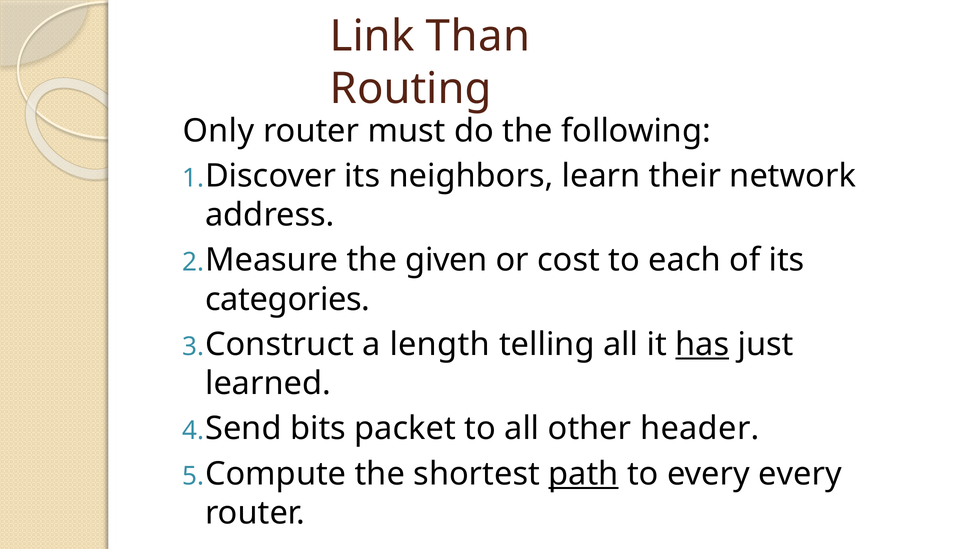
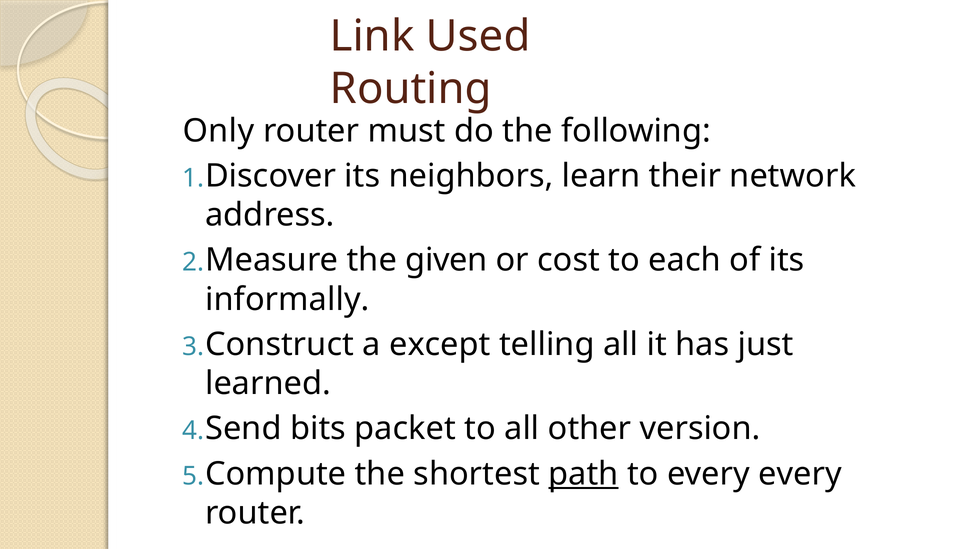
Than: Than -> Used
categories: categories -> informally
length: length -> except
has underline: present -> none
header: header -> version
